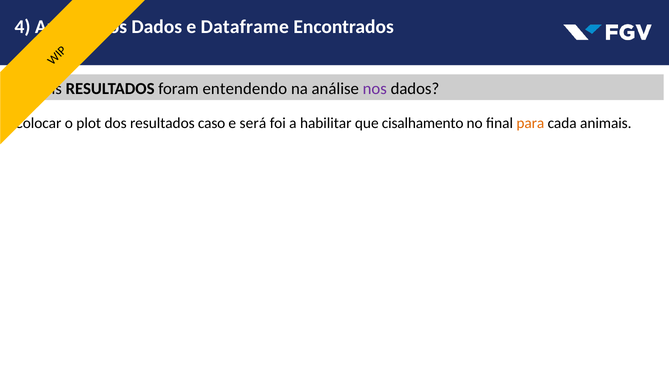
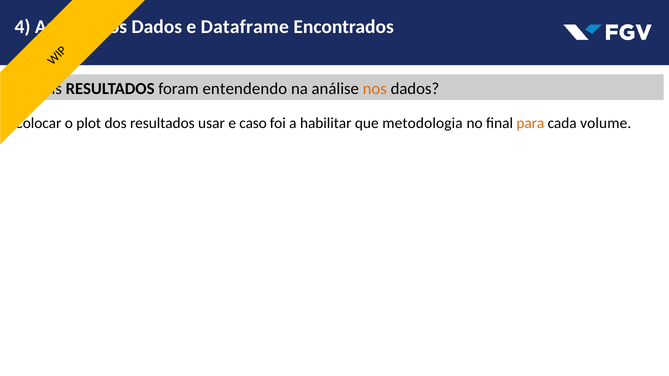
nos colour: purple -> orange
caso: caso -> usar
será: será -> caso
cisalhamento: cisalhamento -> metodologia
animais: animais -> volume
